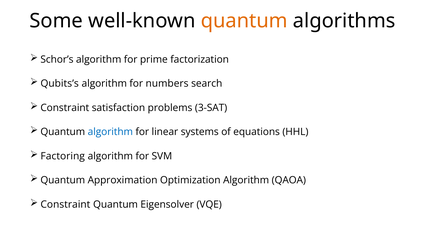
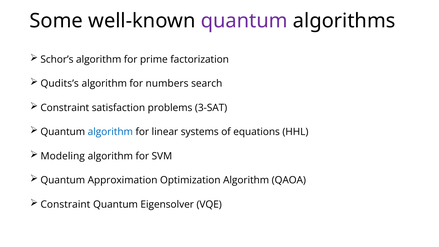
quantum at (244, 21) colour: orange -> purple
Qubits’s: Qubits’s -> Qudits’s
Factoring: Factoring -> Modeling
